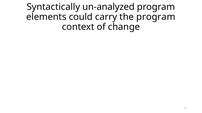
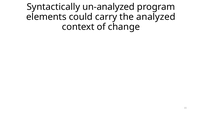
the program: program -> analyzed
